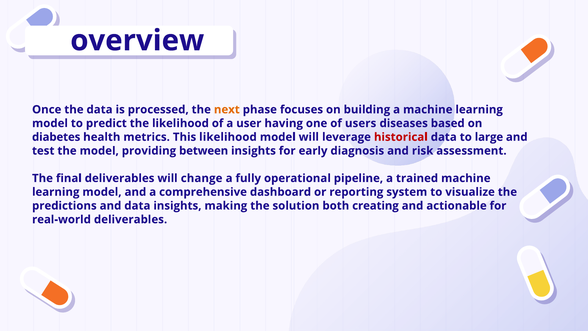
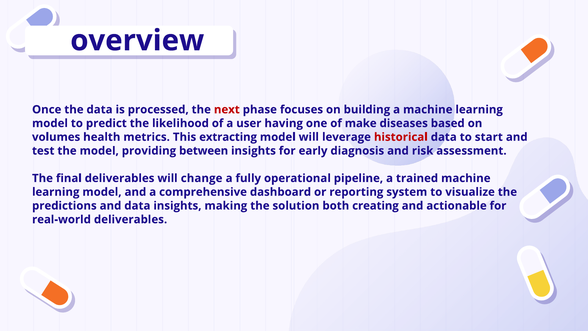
next colour: orange -> red
users: users -> make
diabetes: diabetes -> volumes
This likelihood: likelihood -> extracting
large: large -> start
